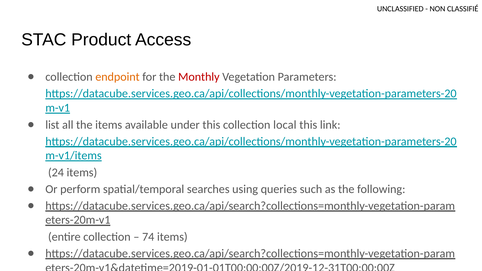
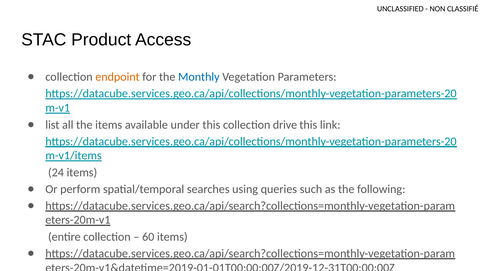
Monthly colour: red -> blue
local: local -> drive
74: 74 -> 60
